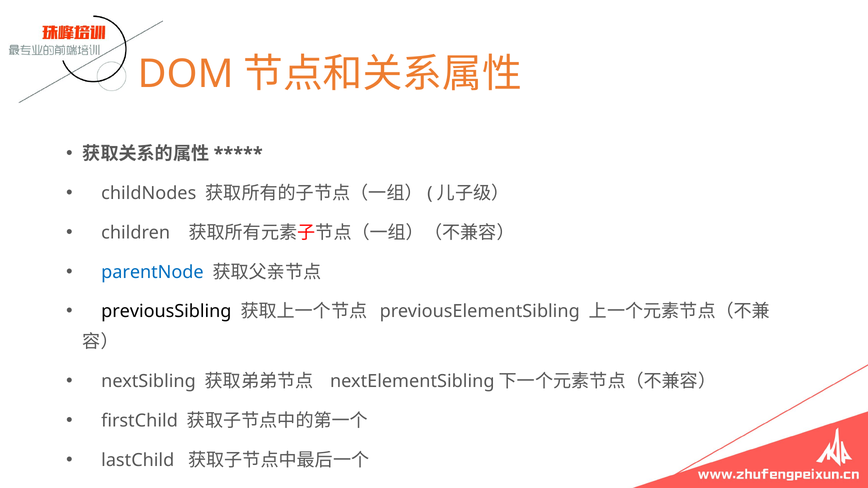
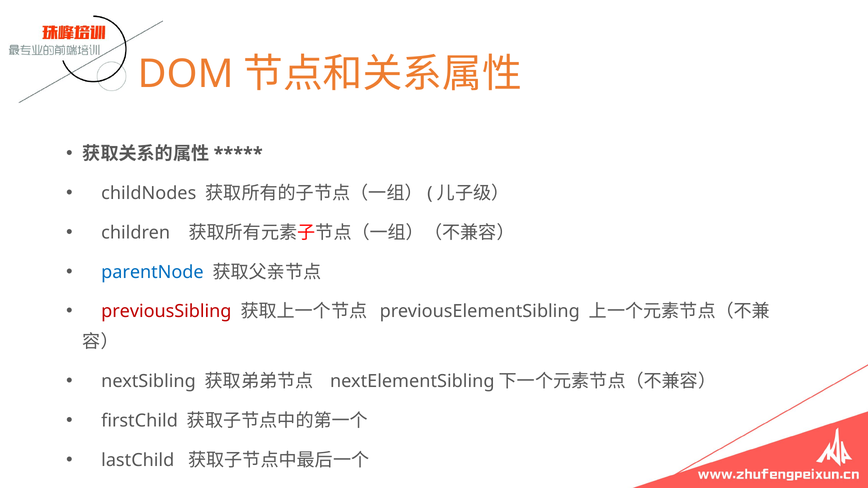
previousSibling colour: black -> red
